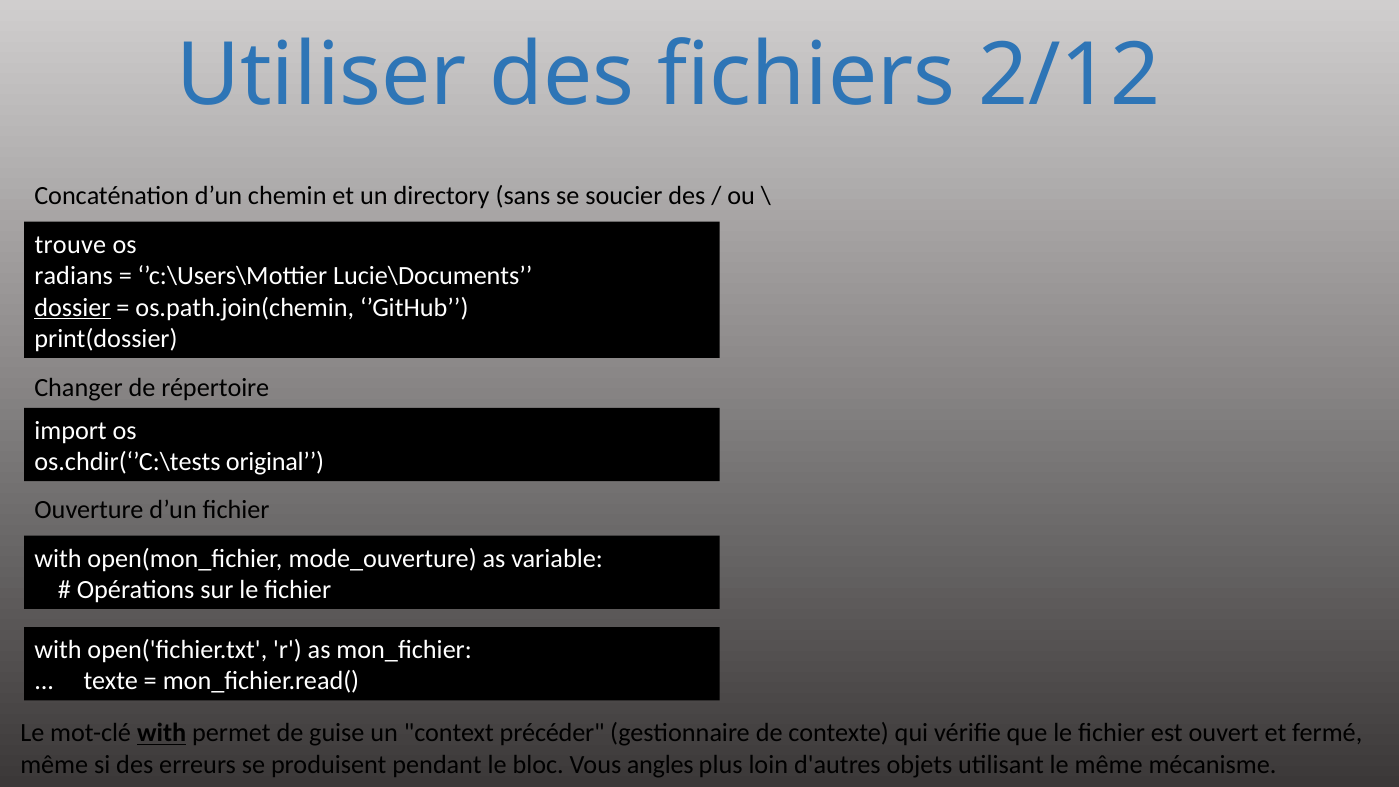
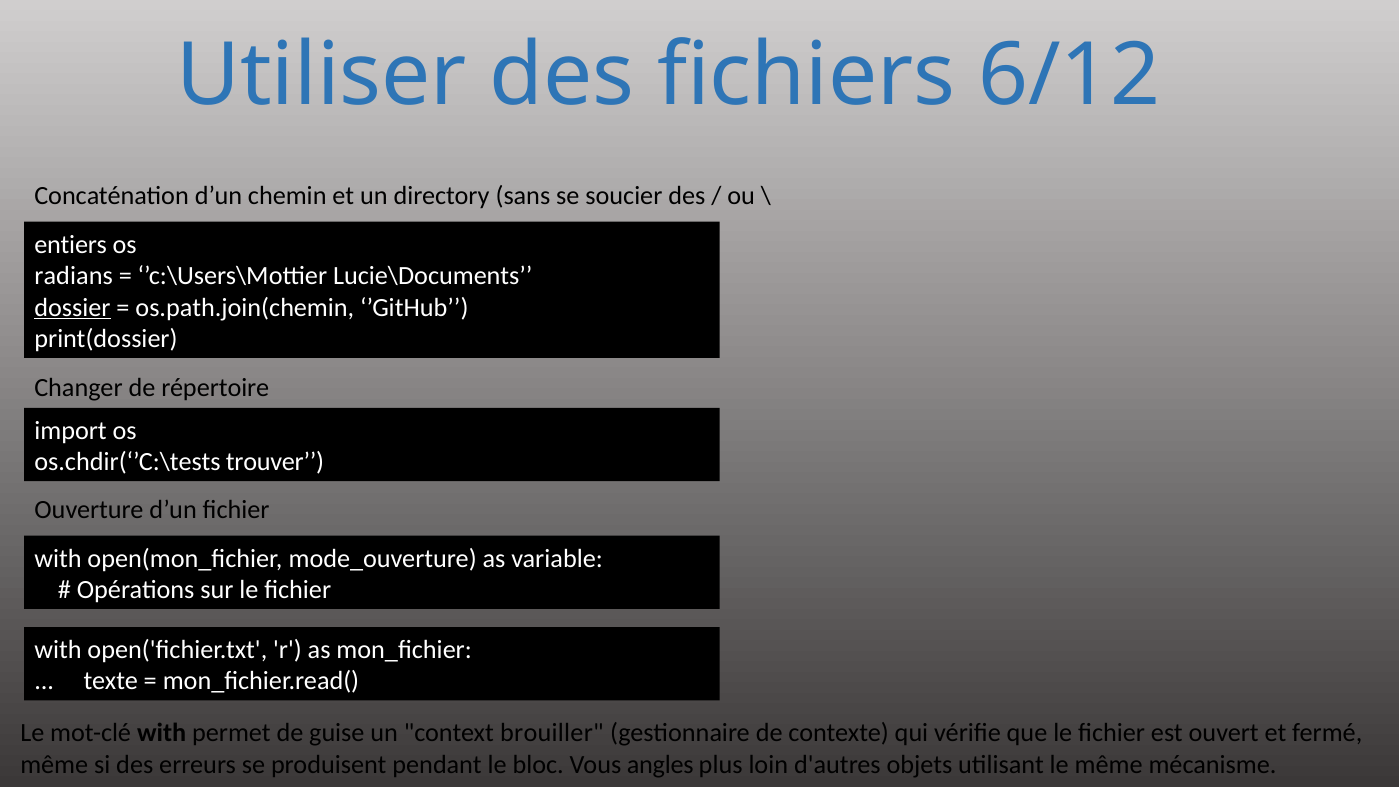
2/12: 2/12 -> 6/12
trouve: trouve -> entiers
original: original -> trouver
with at (162, 733) underline: present -> none
précéder: précéder -> brouiller
